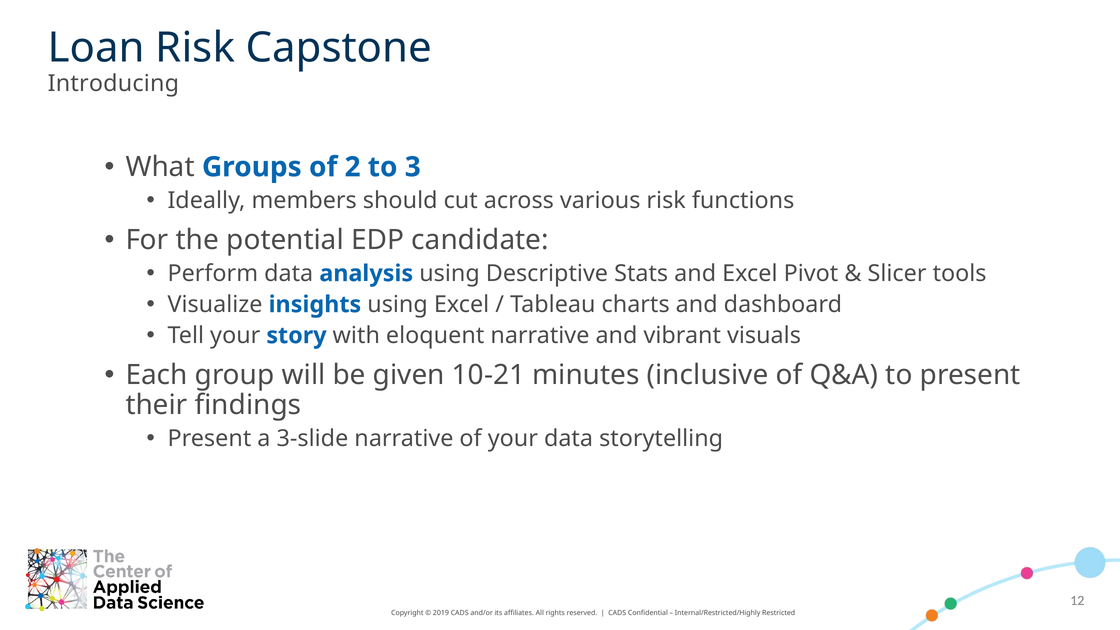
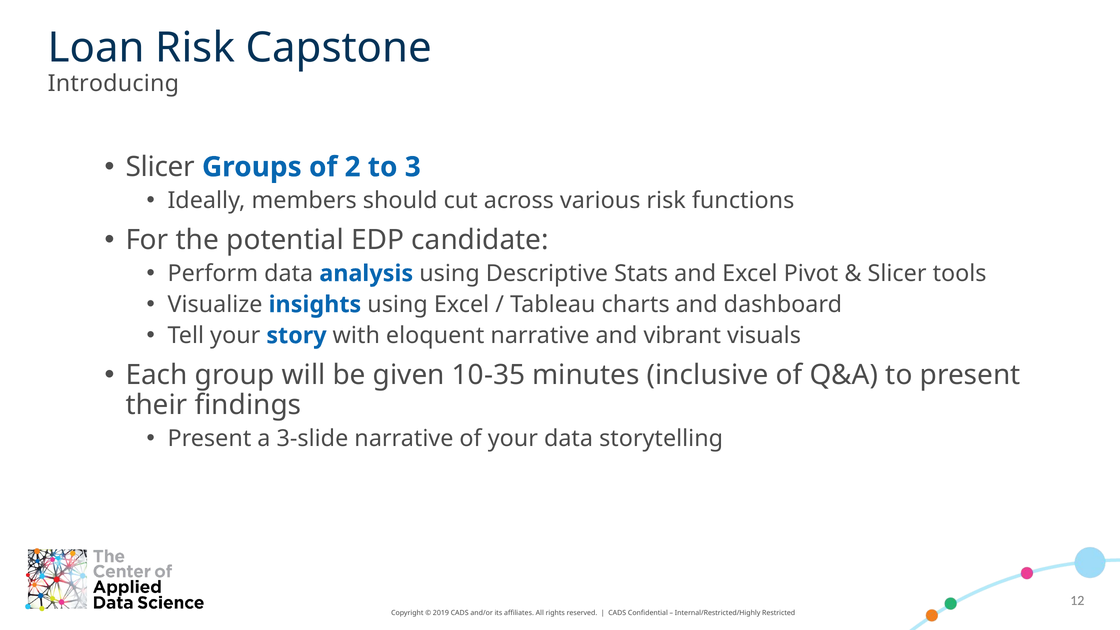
What at (160, 167): What -> Slicer
10-21: 10-21 -> 10-35
